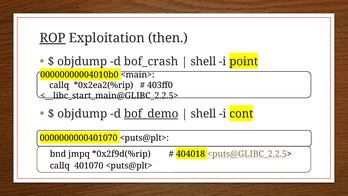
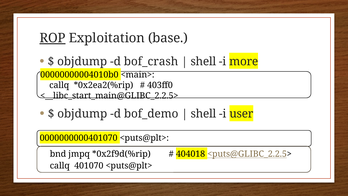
then: then -> base
point: point -> more
bof_demo underline: present -> none
cont: cont -> user
